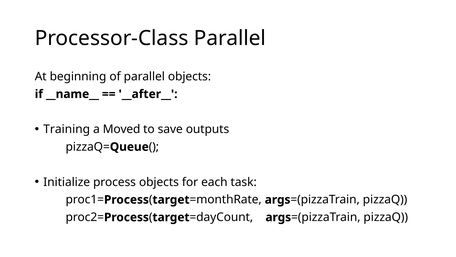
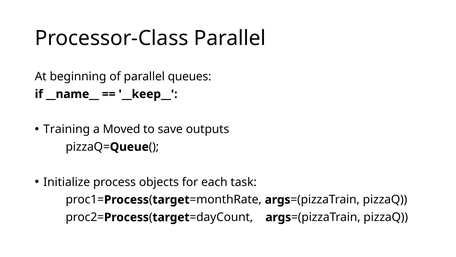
parallel objects: objects -> queues
__after__: __after__ -> __keep__
